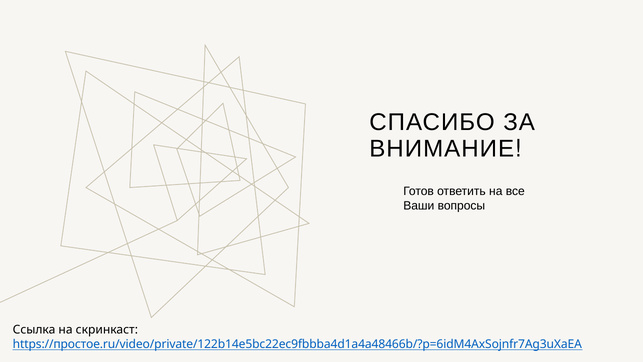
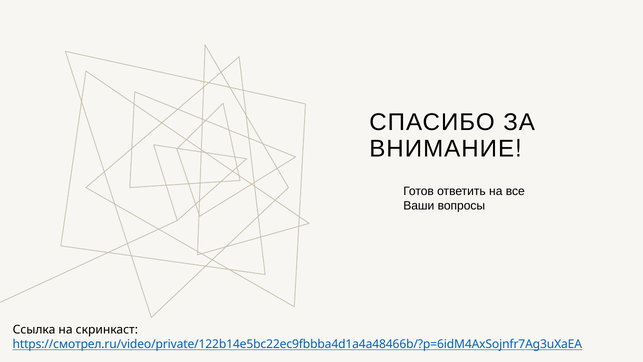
https://простое.ru/video/private/122b14e5bc22ec9fbbba4d1a4a48466b/?p=6idM4AxSojnfr7Ag3uXaEA: https://простое.ru/video/private/122b14e5bc22ec9fbbba4d1a4a48466b/?p=6idM4AxSojnfr7Ag3uXaEA -> https://смотрел.ru/video/private/122b14e5bc22ec9fbbba4d1a4a48466b/?p=6idM4AxSojnfr7Ag3uXaEA
